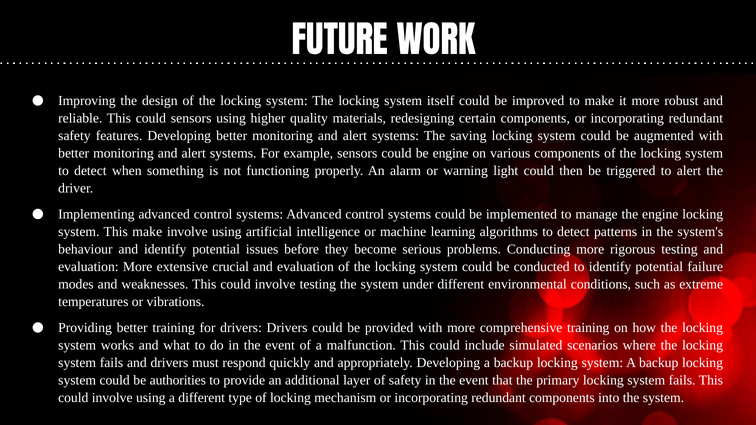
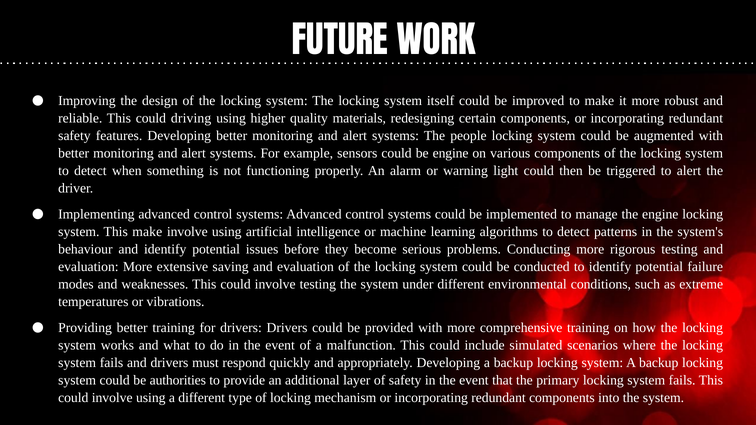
could sensors: sensors -> driving
saving: saving -> people
crucial: crucial -> saving
